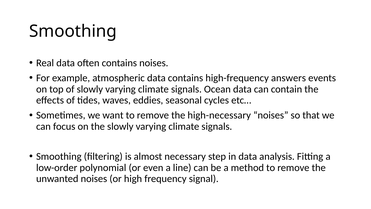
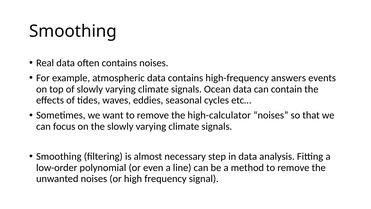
high-necessary: high-necessary -> high-calculator
